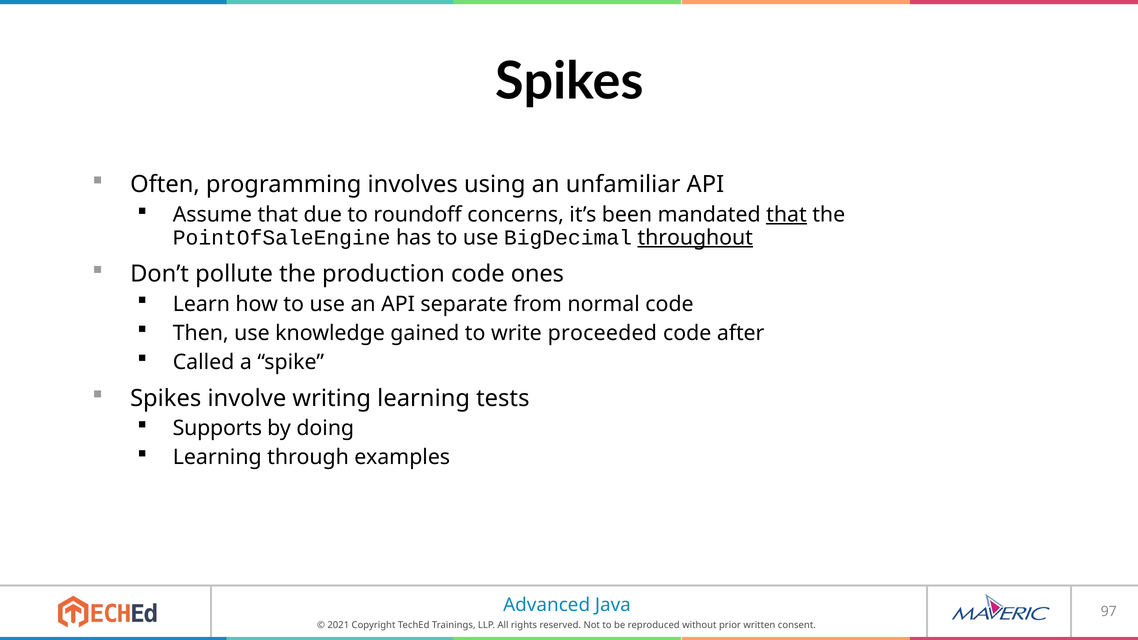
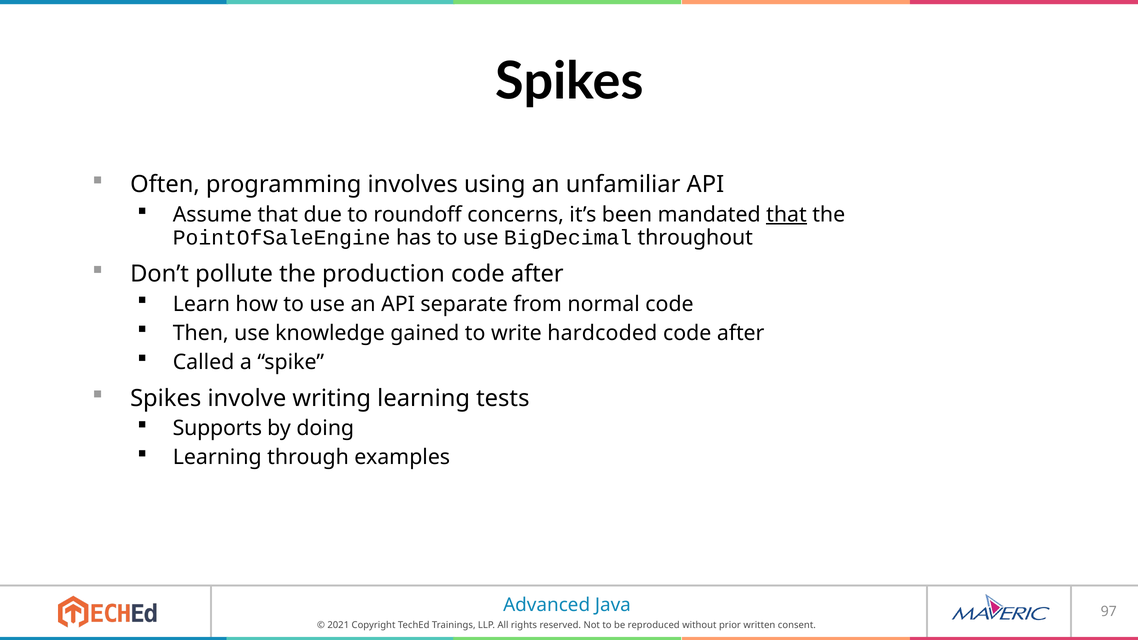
throughout underline: present -> none
production code ones: ones -> after
proceeded: proceeded -> hardcoded
